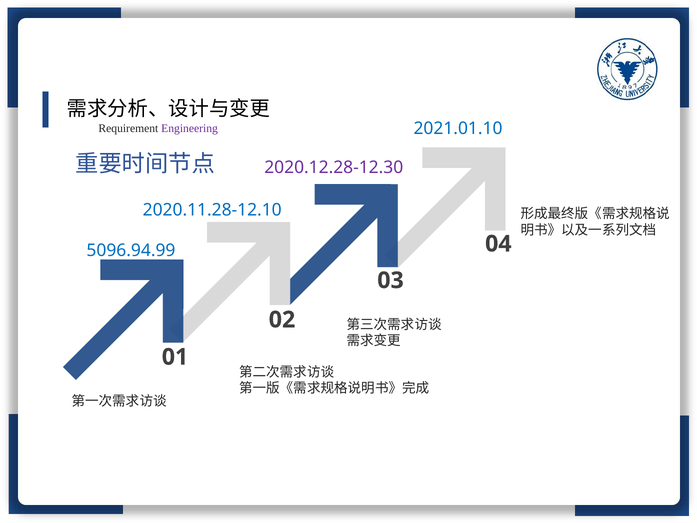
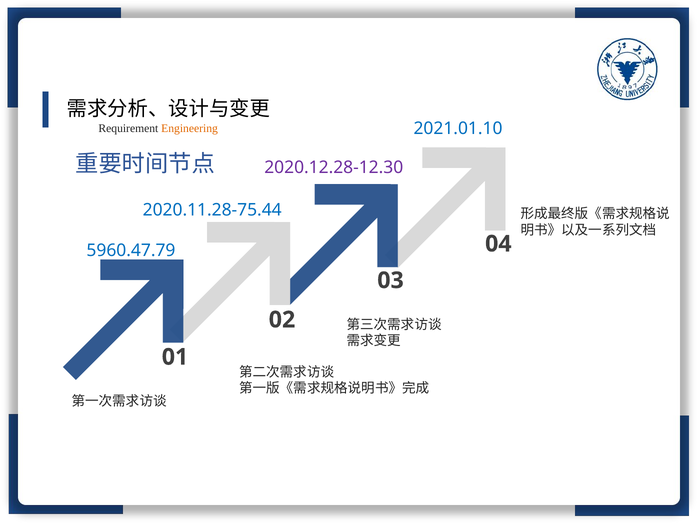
Engineering colour: purple -> orange
2020.11.28-12.10: 2020.11.28-12.10 -> 2020.11.28-75.44
5096.94.99: 5096.94.99 -> 5960.47.79
